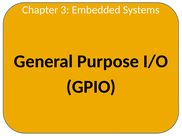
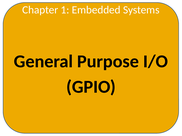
3: 3 -> 1
